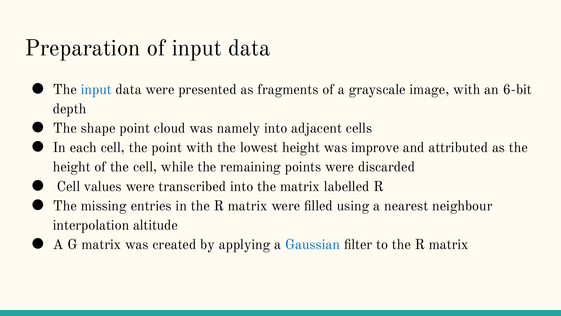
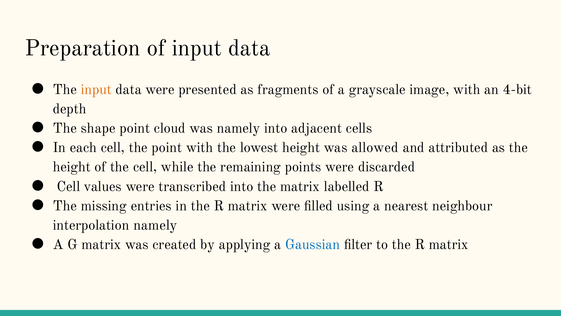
input at (96, 89) colour: blue -> orange
6-bit: 6-bit -> 4-bit
improve: improve -> allowed
interpolation altitude: altitude -> namely
